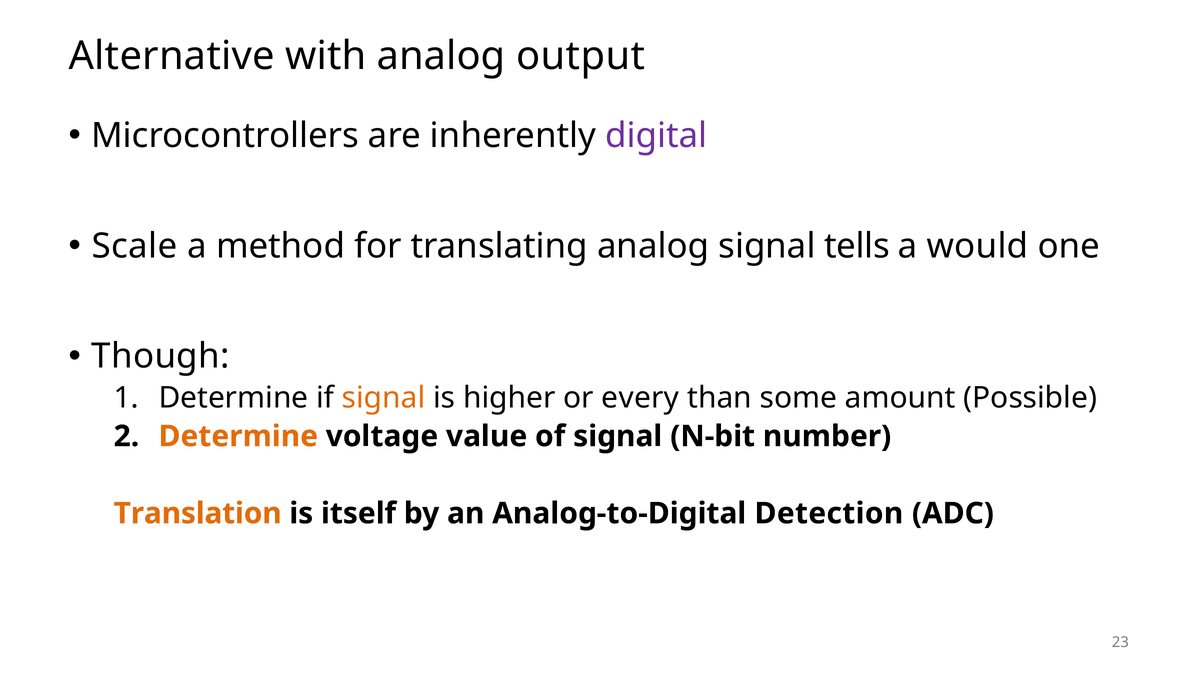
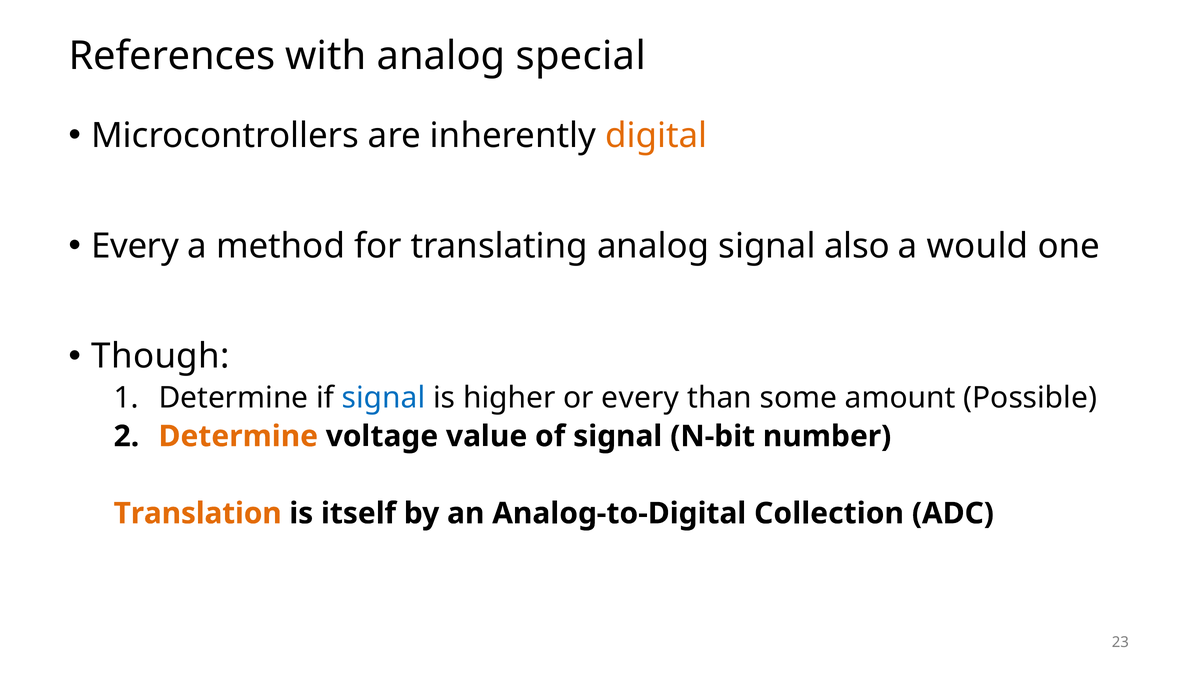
Alternative: Alternative -> References
output: output -> special
digital colour: purple -> orange
Scale at (135, 246): Scale -> Every
tells: tells -> also
signal at (384, 398) colour: orange -> blue
Detection: Detection -> Collection
